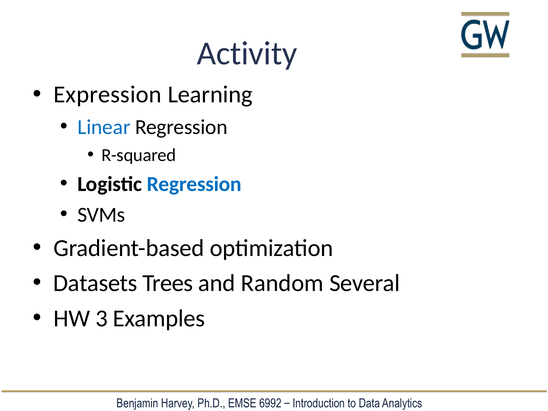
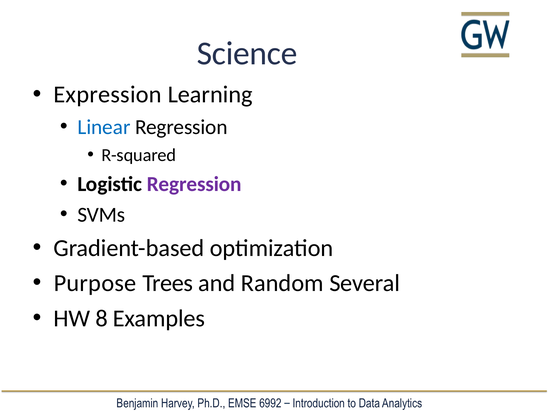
Activity: Activity -> Science
Regression at (194, 184) colour: blue -> purple
Datasets: Datasets -> Purpose
3: 3 -> 8
